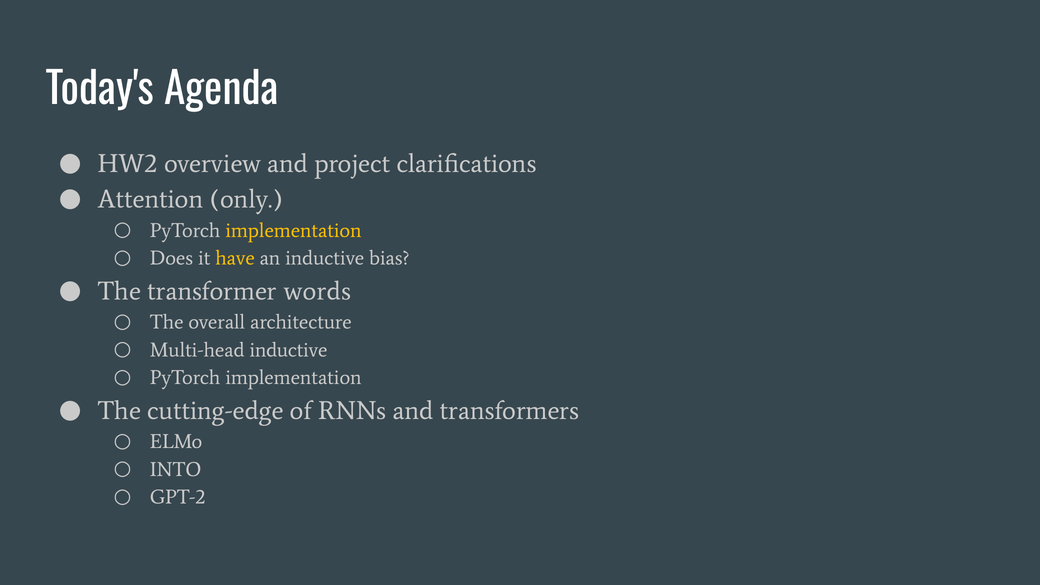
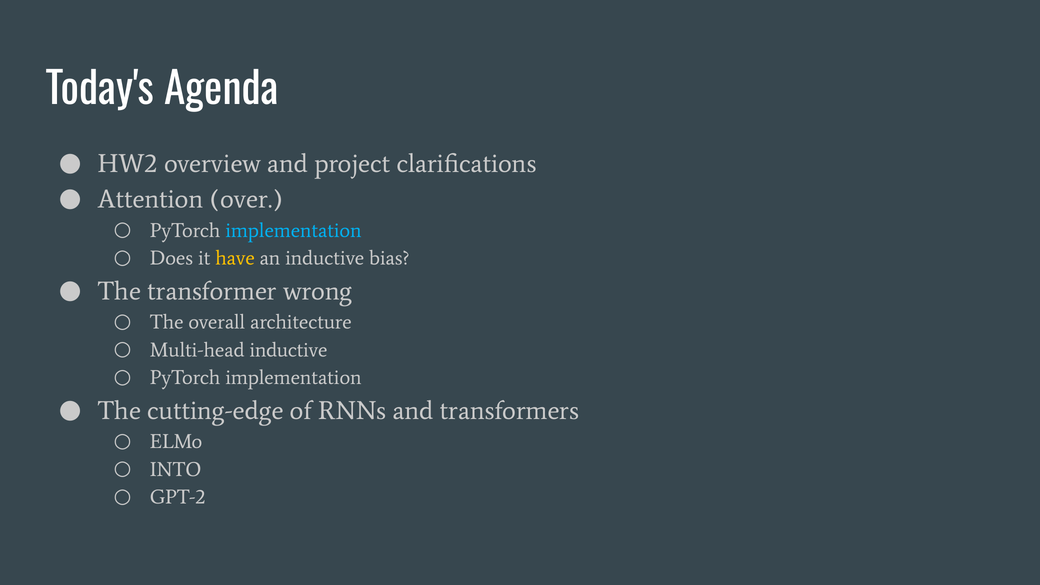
only: only -> over
implementation at (293, 230) colour: yellow -> light blue
words: words -> wrong
